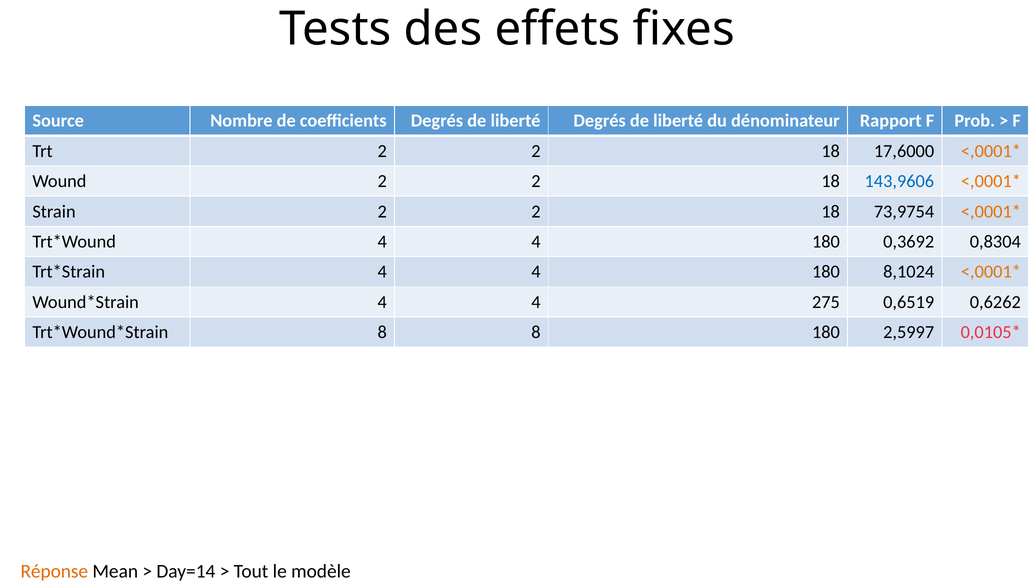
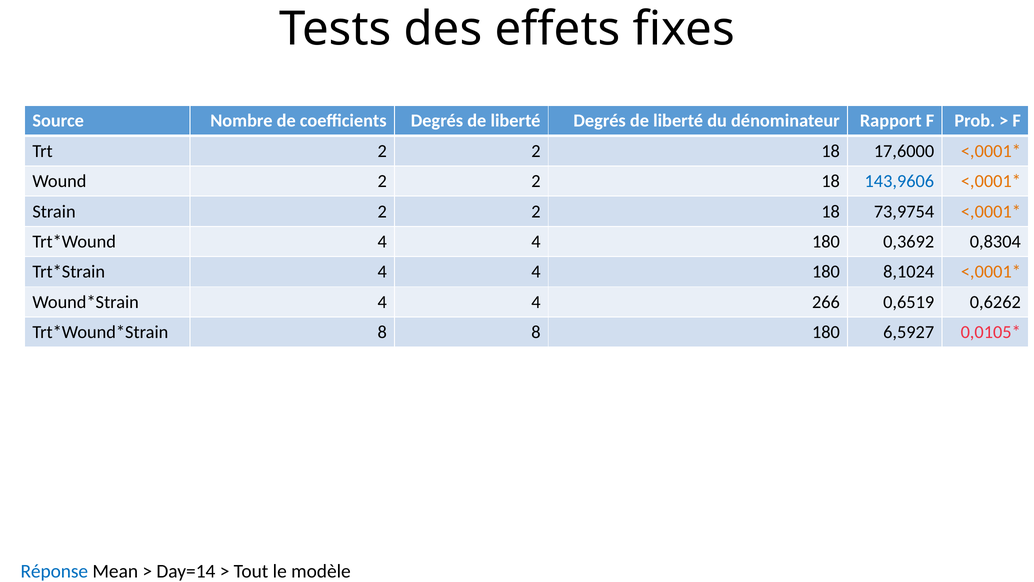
275: 275 -> 266
2,5997: 2,5997 -> 6,5927
Réponse colour: orange -> blue
